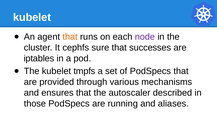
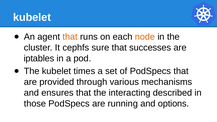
node colour: purple -> orange
tmpfs: tmpfs -> times
autoscaler: autoscaler -> interacting
aliases: aliases -> options
